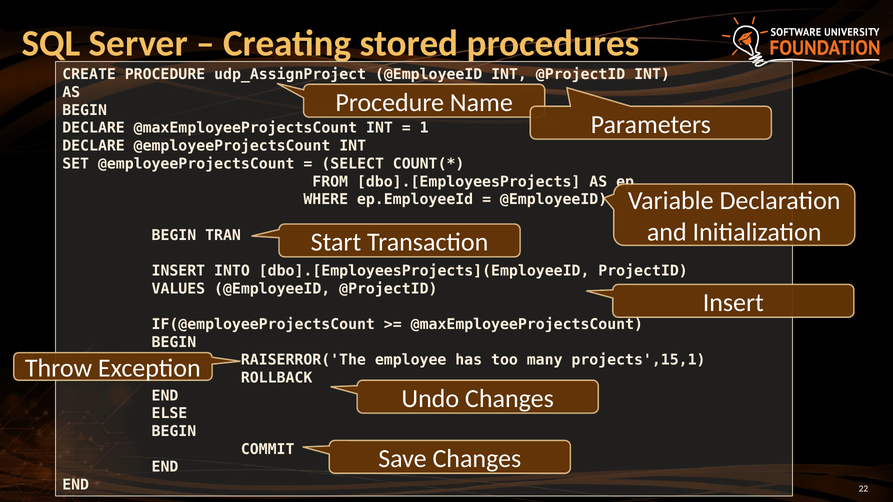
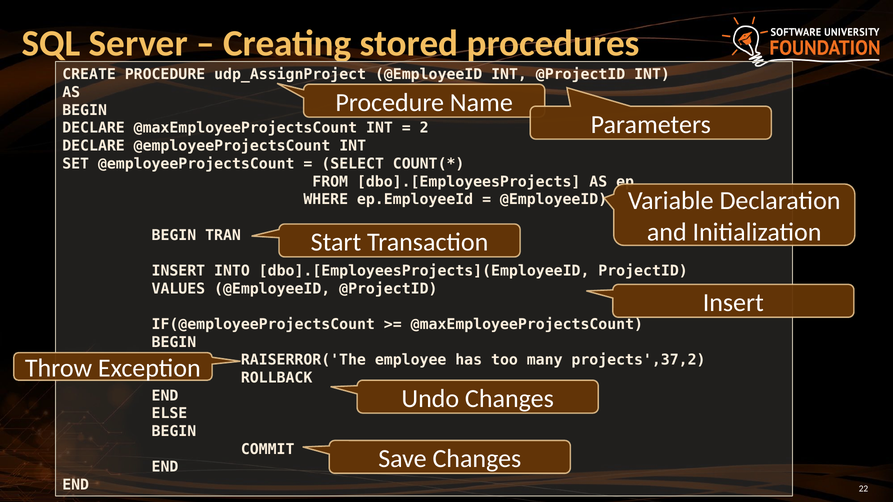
1: 1 -> 2
projects',15,1: projects',15,1 -> projects',37,2
